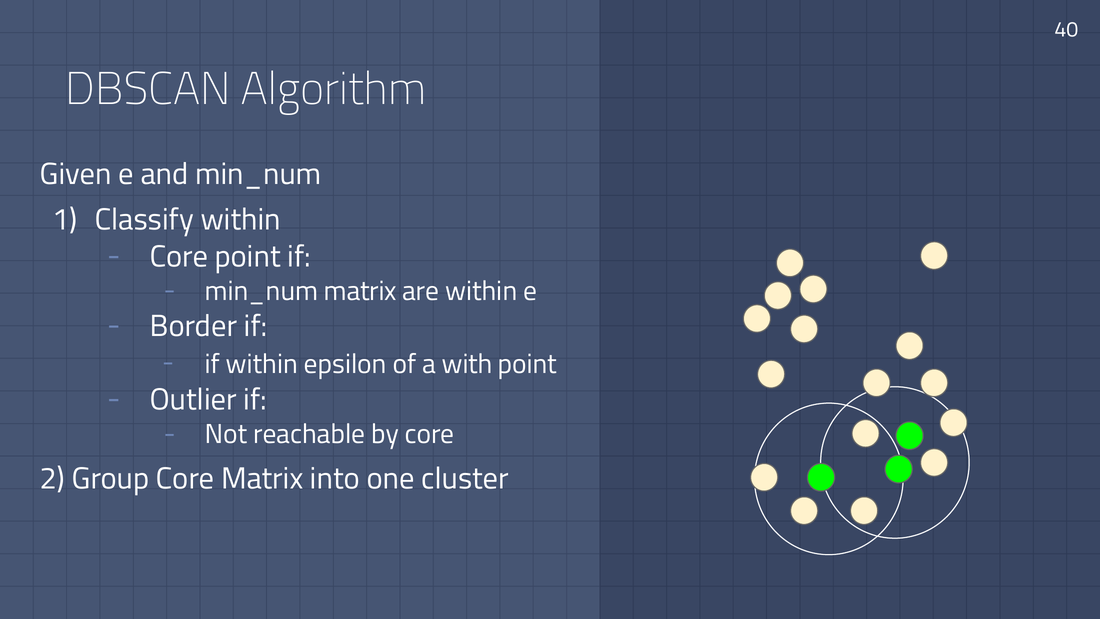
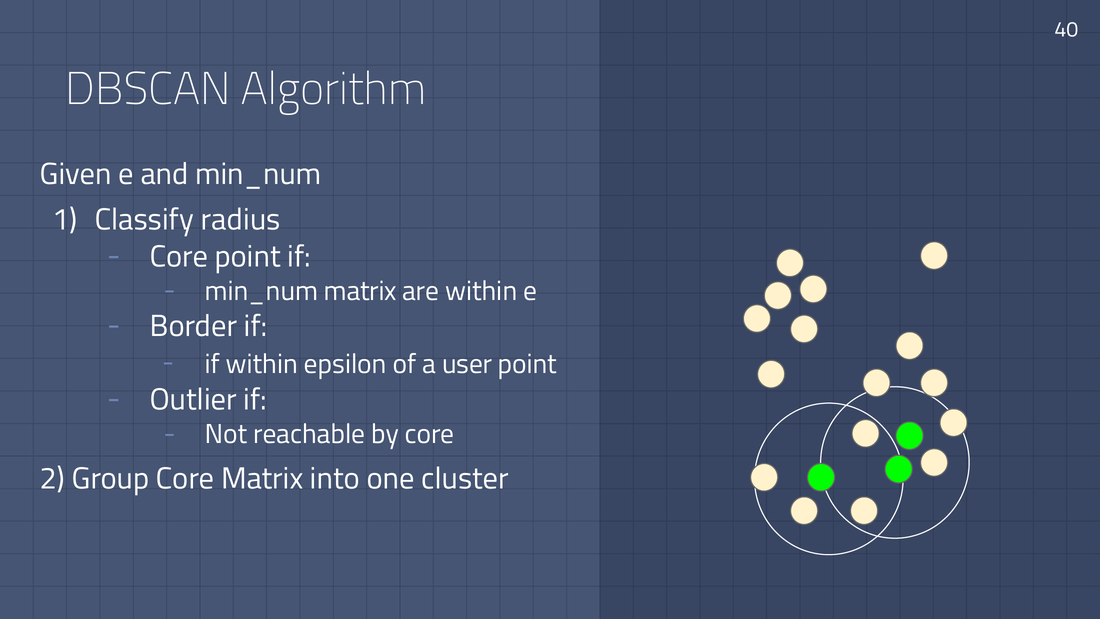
Classify within: within -> radius
with: with -> user
